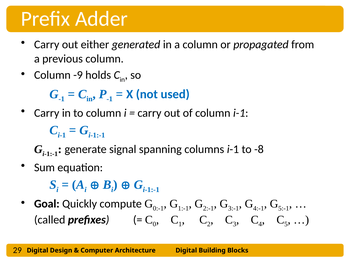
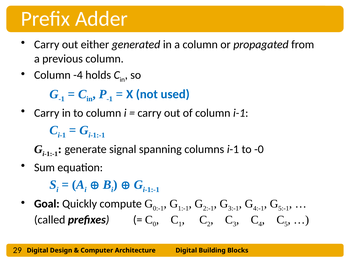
-9: -9 -> -4
-8: -8 -> -0
